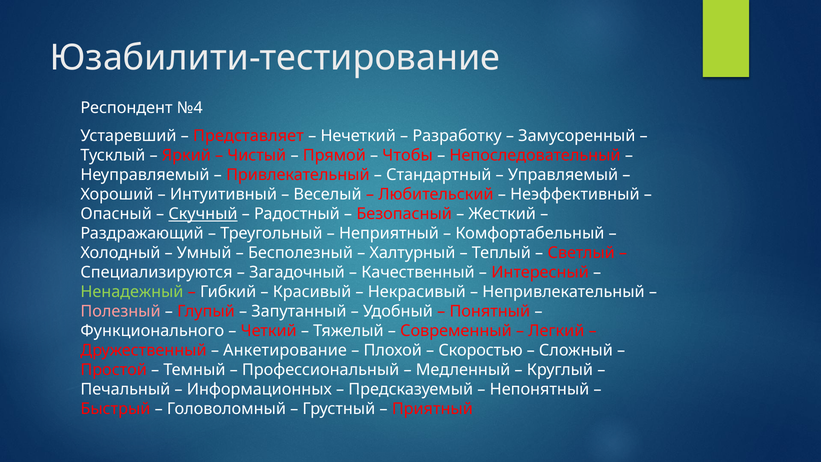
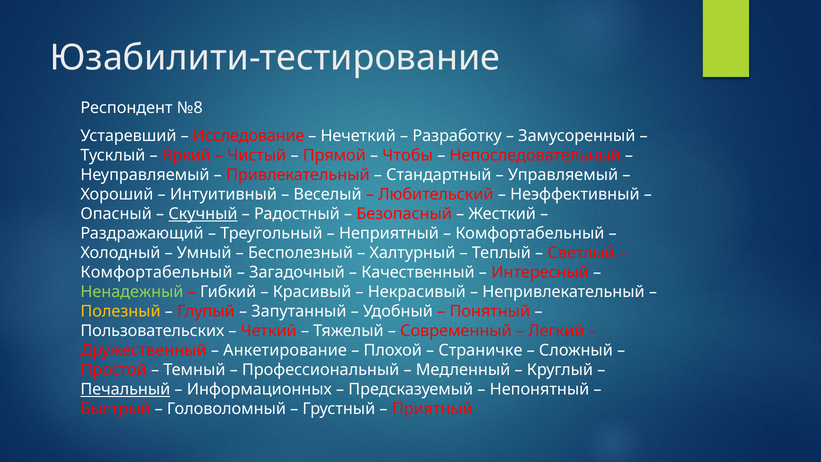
№4: №4 -> №8
Представляет: Представляет -> Исследование
Специализируются at (157, 272): Специализируются -> Комфортабельный
Полезный colour: pink -> yellow
Функционального: Функционального -> Пользовательских
Скоростью: Скоростью -> Страничке
Печальный underline: none -> present
